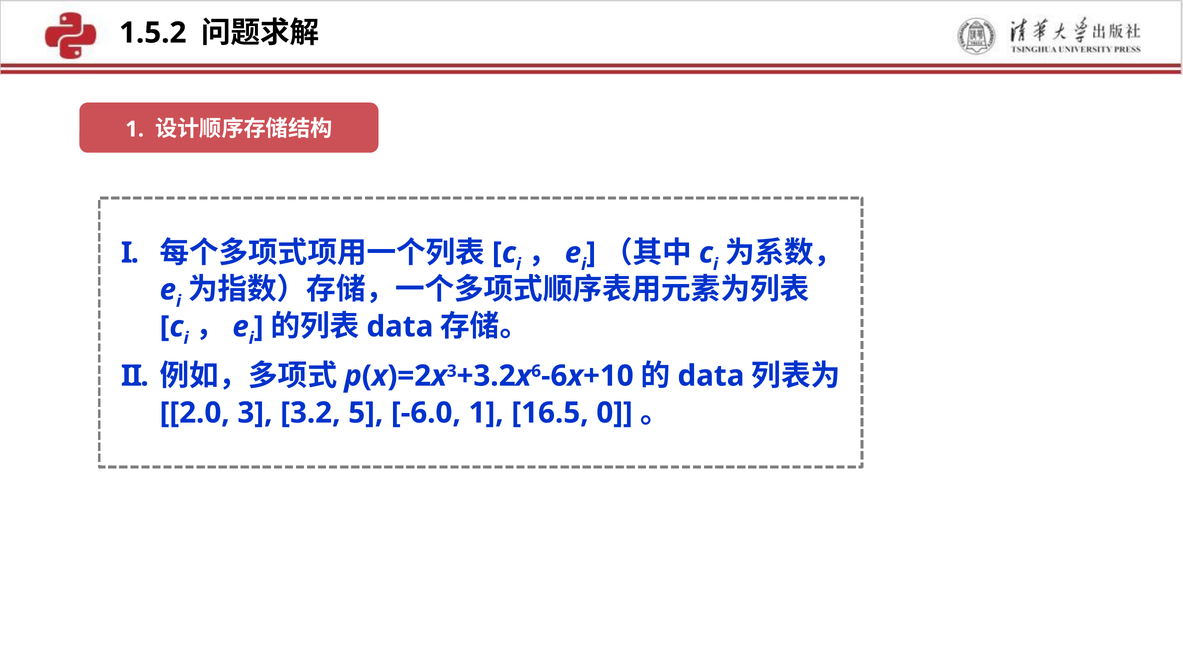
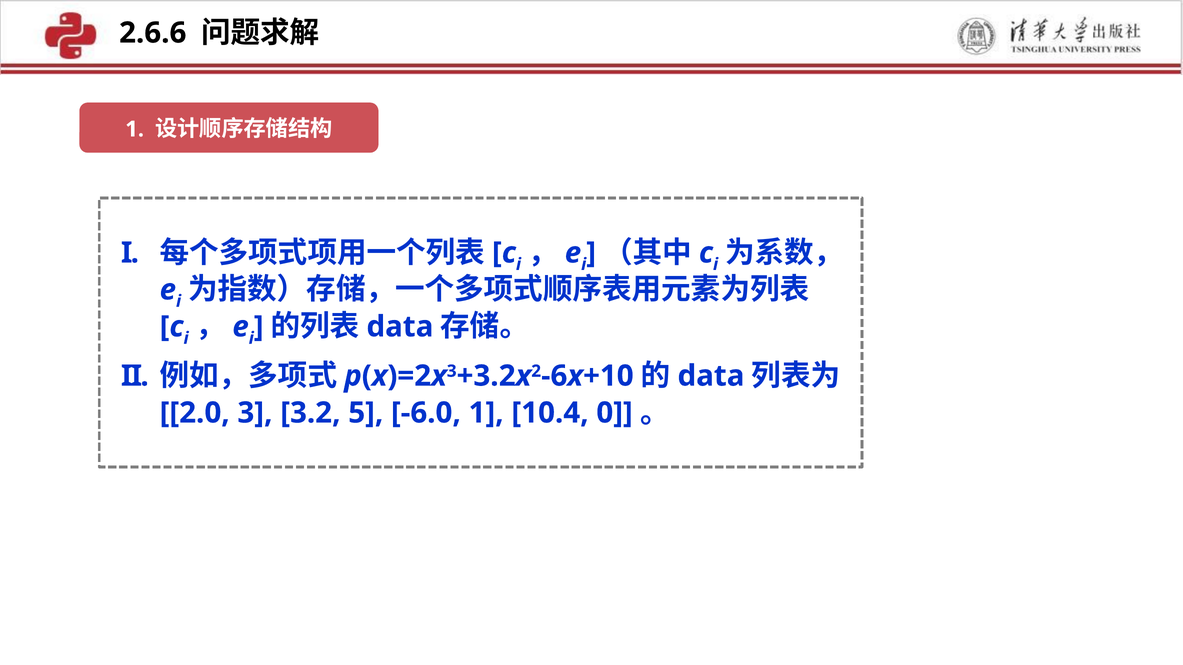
1.5.2: 1.5.2 -> 2.6.6
6: 6 -> 2
16.5: 16.5 -> 10.4
